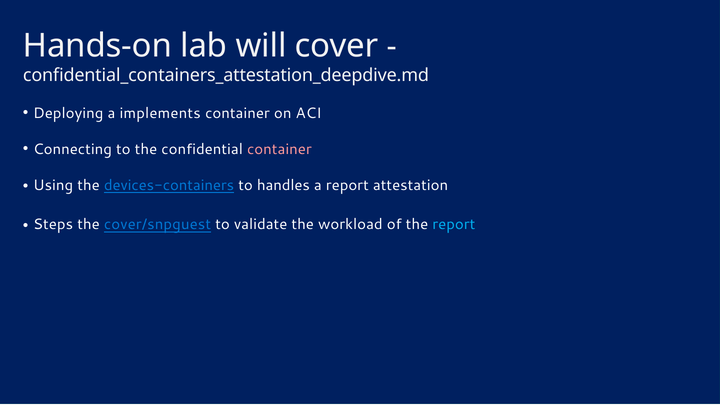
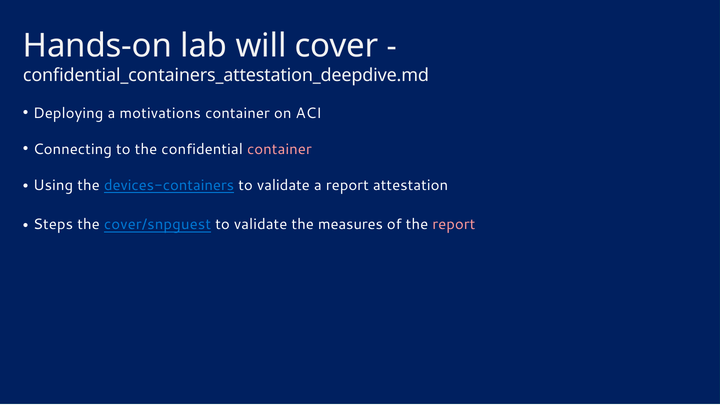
implements: implements -> motivations
handles at (283, 185): handles -> validate
workload: workload -> measures
report at (454, 224) colour: light blue -> pink
